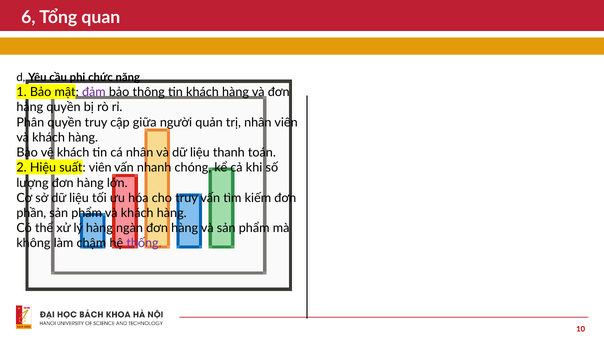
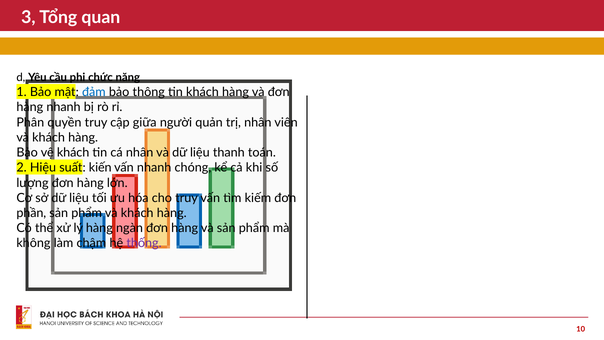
6: 6 -> 3
đảm colour: purple -> blue
hàng quyền: quyền -> nhanh
suất viên: viên -> kiến
